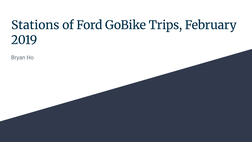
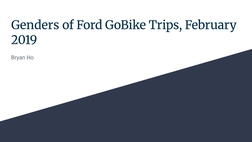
Stations: Stations -> Genders
